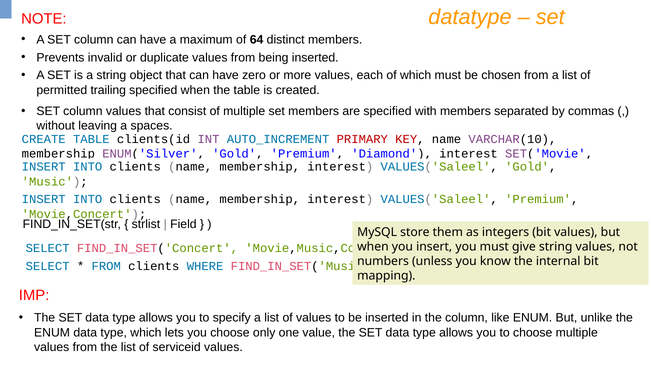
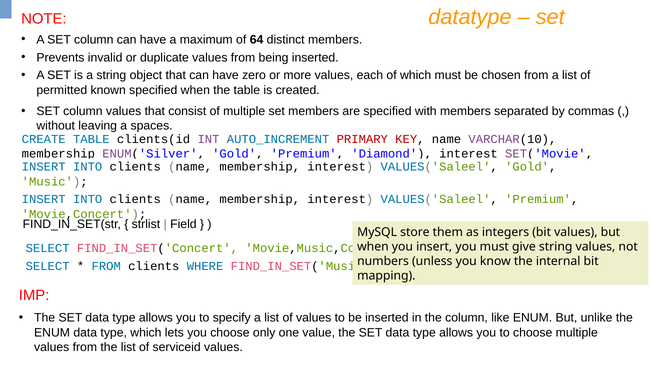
trailing: trailing -> known
